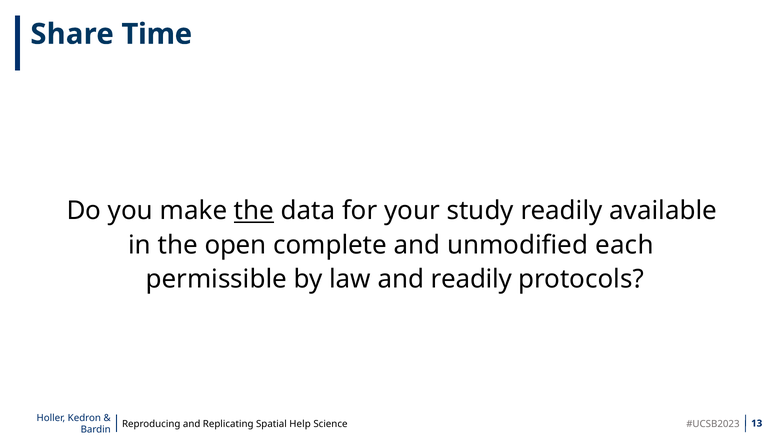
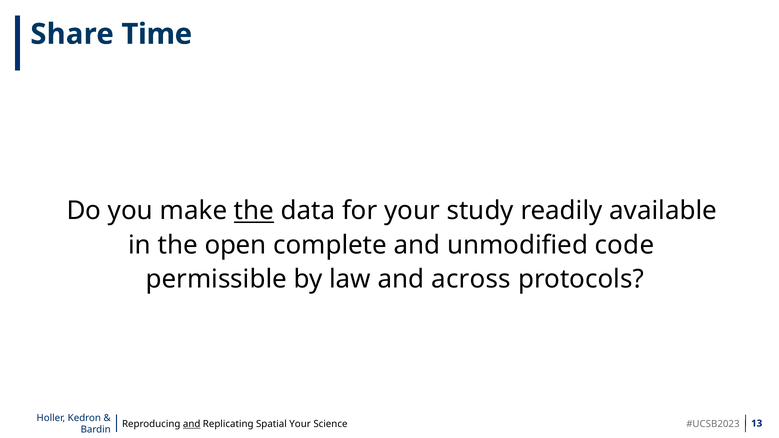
each: each -> code
and readily: readily -> across
and at (192, 424) underline: none -> present
Help at (300, 424): Help -> Your
